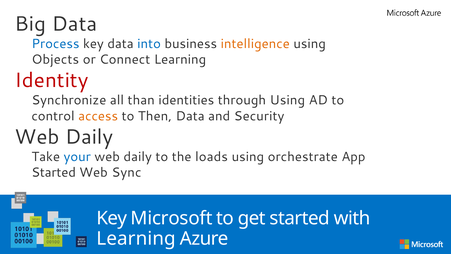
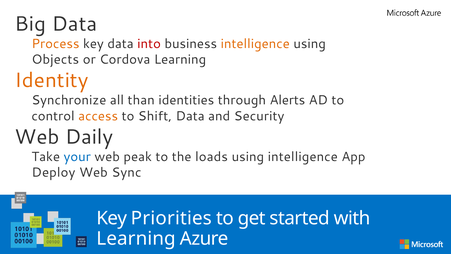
Process colour: blue -> orange
into colour: blue -> red
Connect: Connect -> Cordova
Identity colour: red -> orange
through Using: Using -> Alerts
Then: Then -> Shift
daily at (138, 157): daily -> peak
using orchestrate: orchestrate -> intelligence
Started at (54, 172): Started -> Deploy
Microsoft: Microsoft -> Priorities
